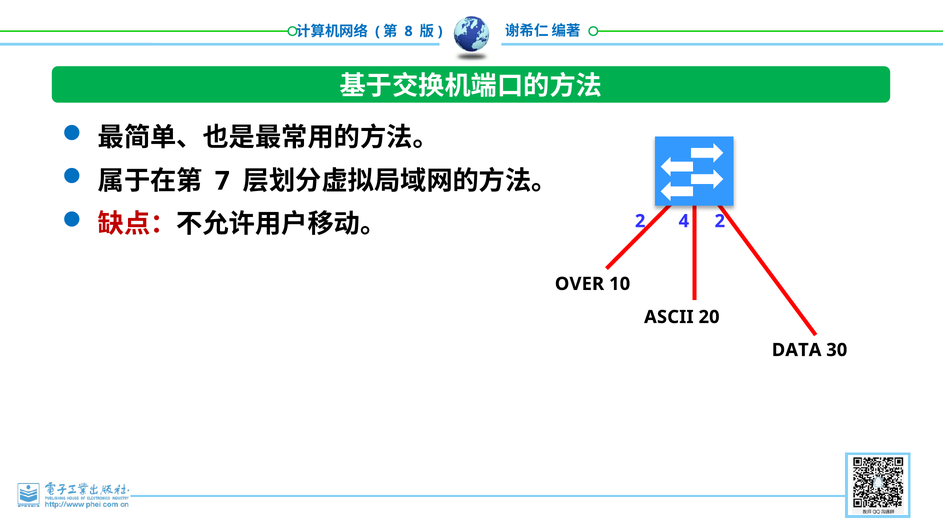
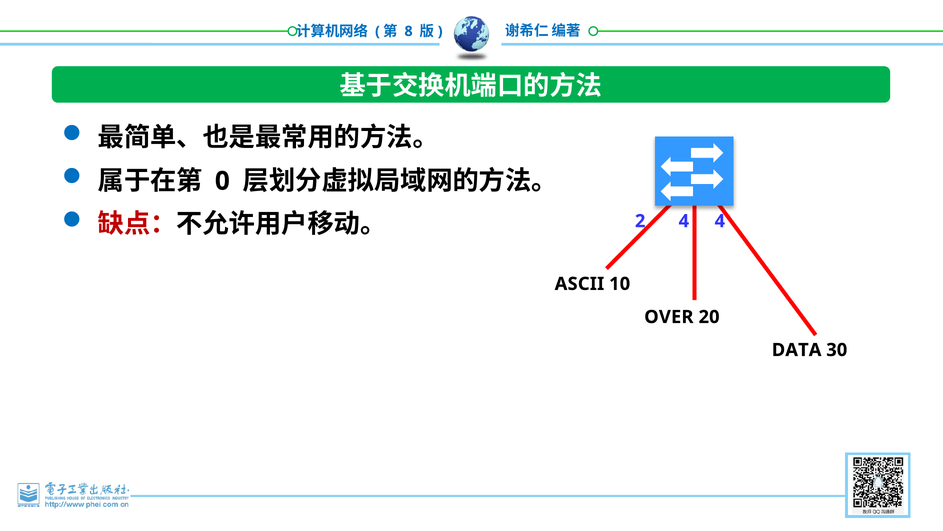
7: 7 -> 0
4 2: 2 -> 4
OVER: OVER -> ASCII
ASCII: ASCII -> OVER
